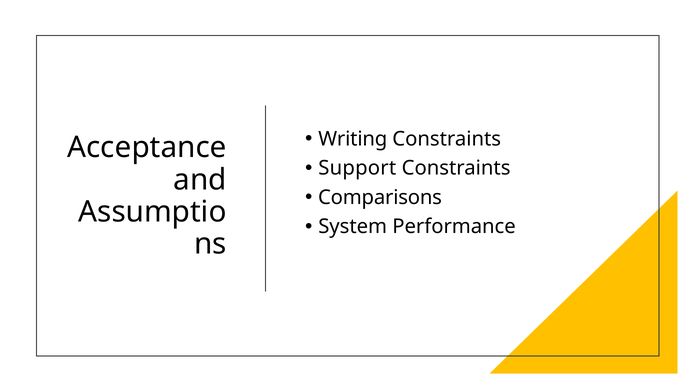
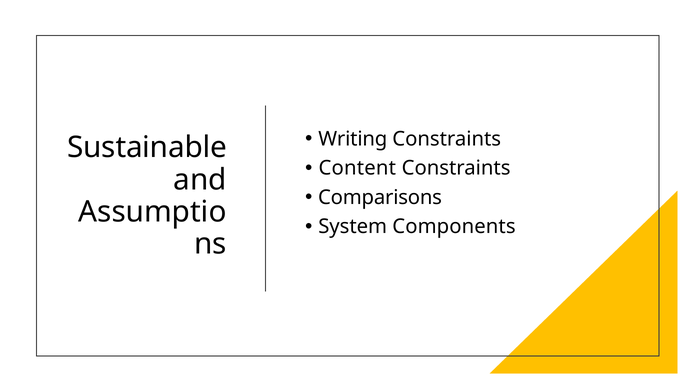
Acceptance: Acceptance -> Sustainable
Support: Support -> Content
Performance: Performance -> Components
